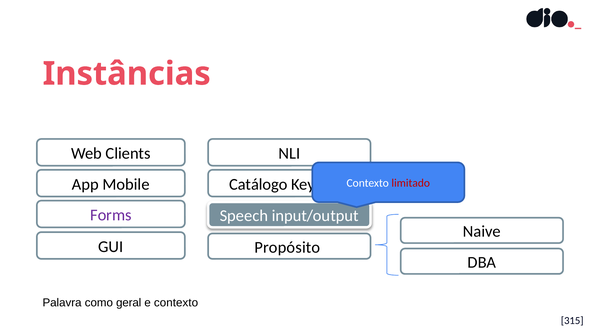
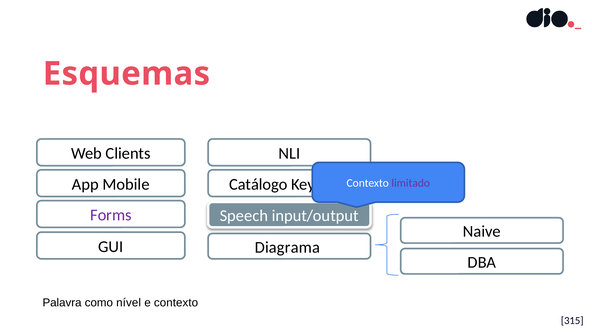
Instâncias: Instâncias -> Esquemas
limitado colour: red -> purple
Propósito: Propósito -> Diagrama
geral: geral -> nível
